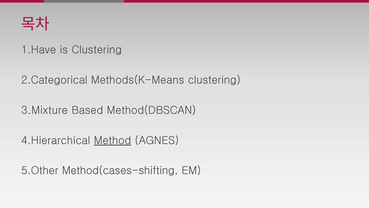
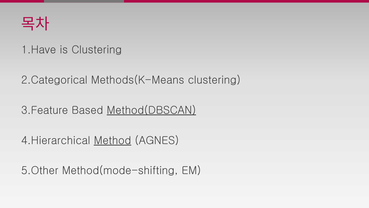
3.Mixture: 3.Mixture -> 3.Feature
Method(DBSCAN underline: none -> present
Method(cases-shifting: Method(cases-shifting -> Method(mode-shifting
